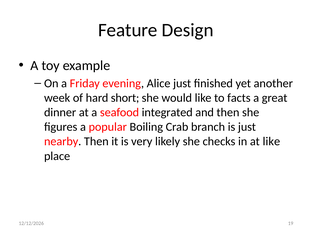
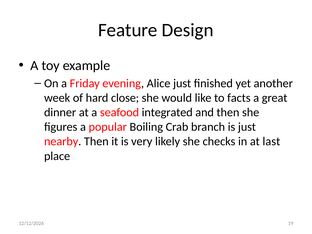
short: short -> close
at like: like -> last
